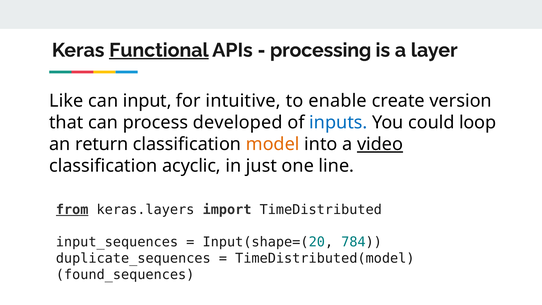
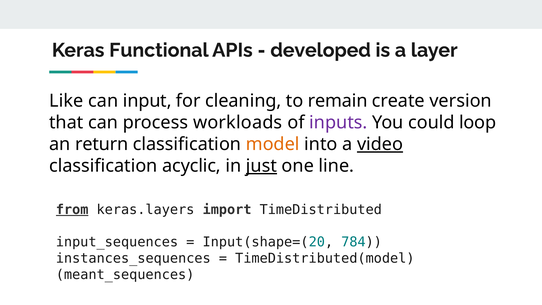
Functional underline: present -> none
processing: processing -> developed
intuitive: intuitive -> cleaning
enable: enable -> remain
developed: developed -> workloads
inputs colour: blue -> purple
just underline: none -> present
duplicate_sequences: duplicate_sequences -> instances_sequences
found_sequences: found_sequences -> meant_sequences
